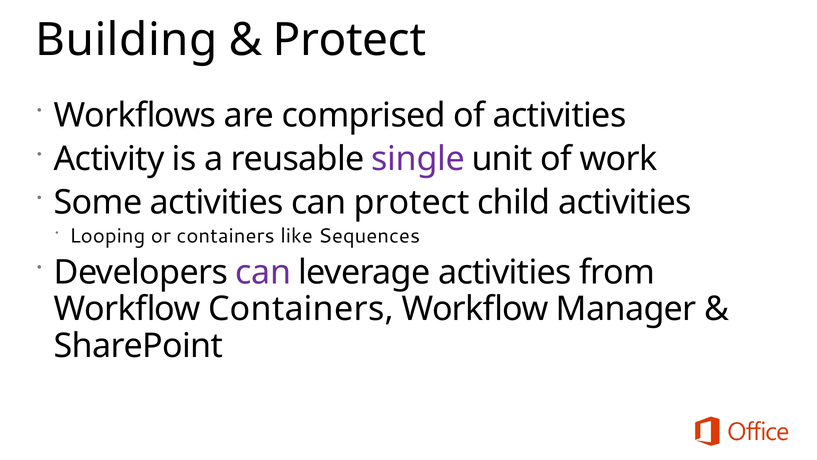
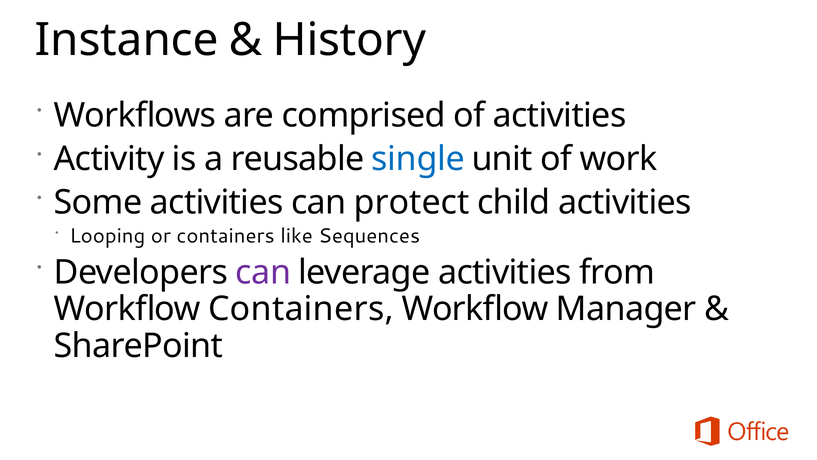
Building: Building -> Instance
Protect at (349, 40): Protect -> History
single colour: purple -> blue
